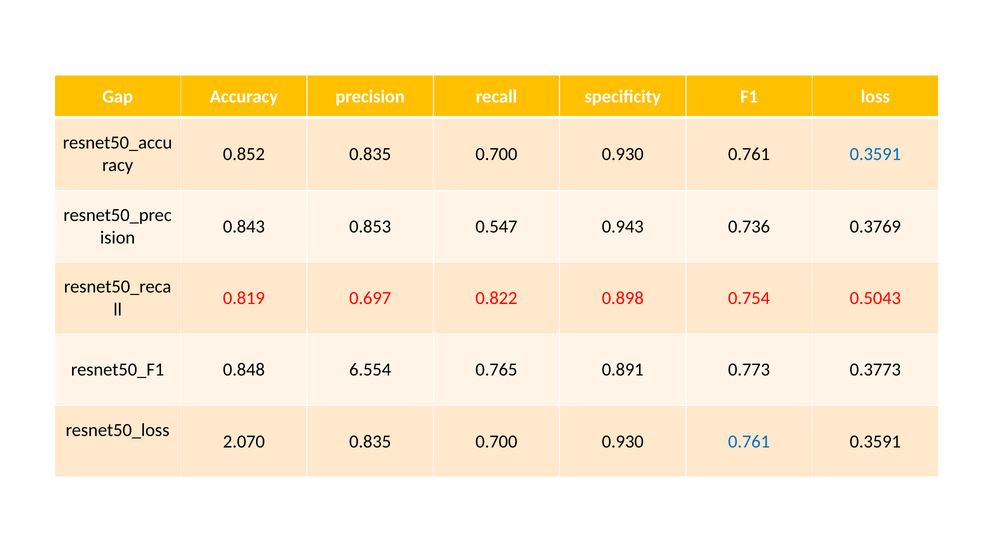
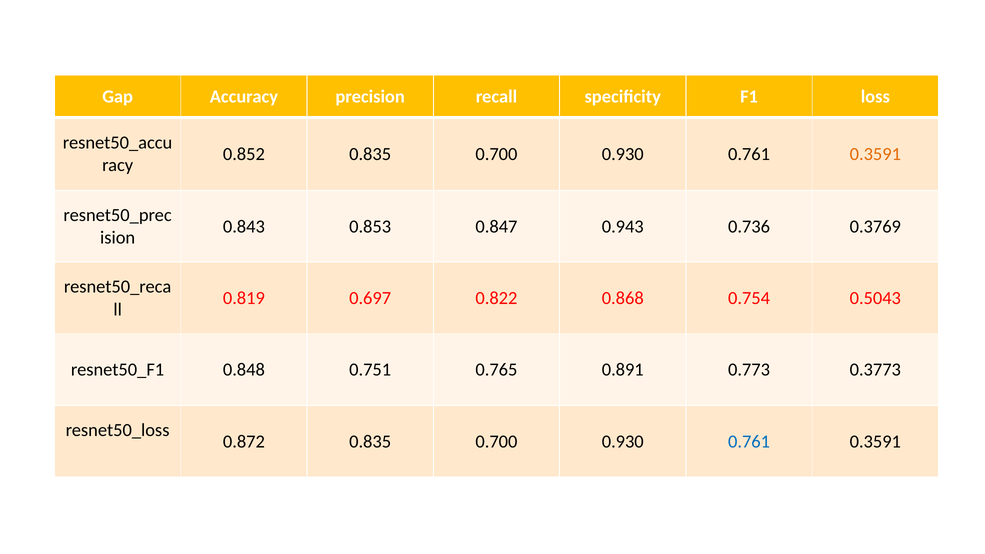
0.3591 at (875, 154) colour: blue -> orange
0.547: 0.547 -> 0.847
0.898: 0.898 -> 0.868
6.554: 6.554 -> 0.751
2.070: 2.070 -> 0.872
